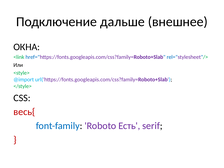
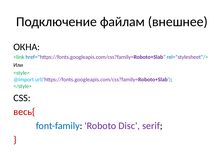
дальше: дальше -> файлам
Есть: Есть -> Disc
